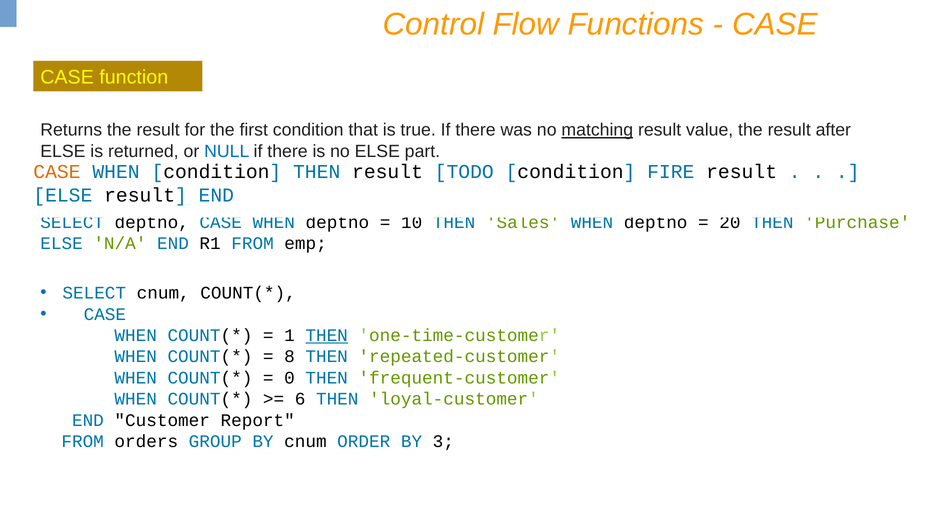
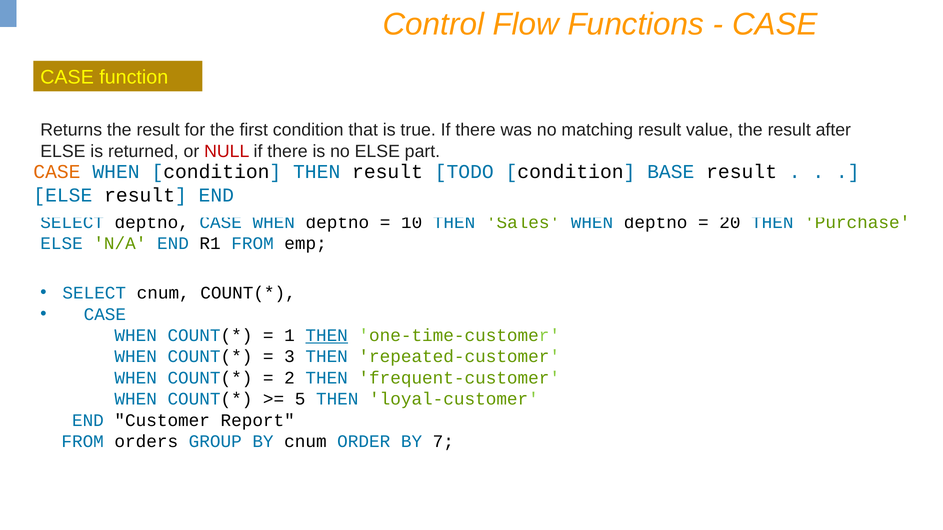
matching underline: present -> none
NULL colour: blue -> red
FIRE: FIRE -> BASE
8: 8 -> 3
0: 0 -> 2
6: 6 -> 5
3: 3 -> 7
